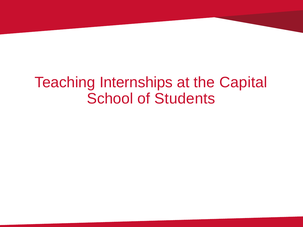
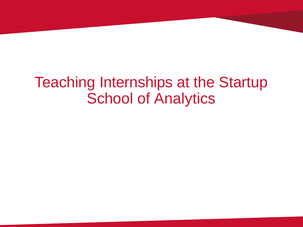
Capital: Capital -> Startup
Students: Students -> Analytics
